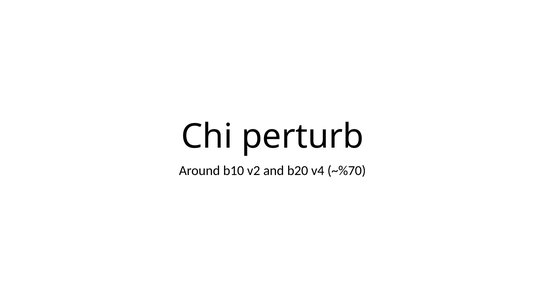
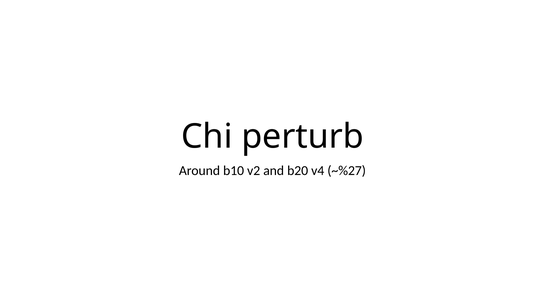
~%70: ~%70 -> ~%27
